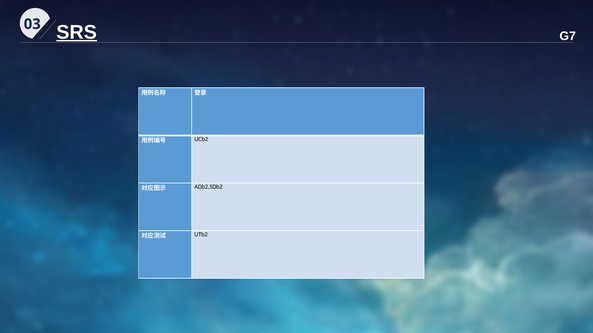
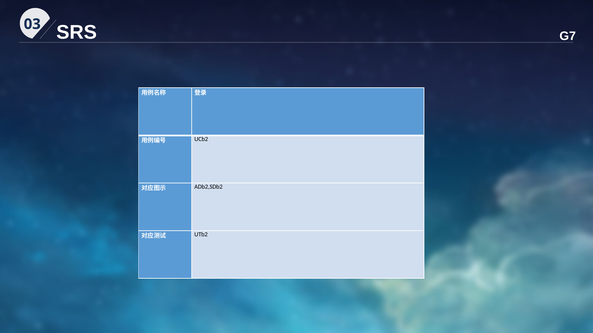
SRS underline: present -> none
